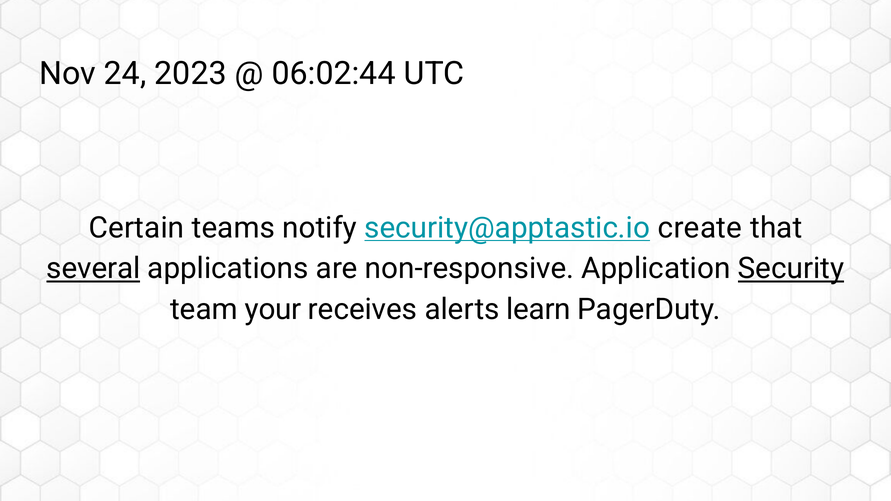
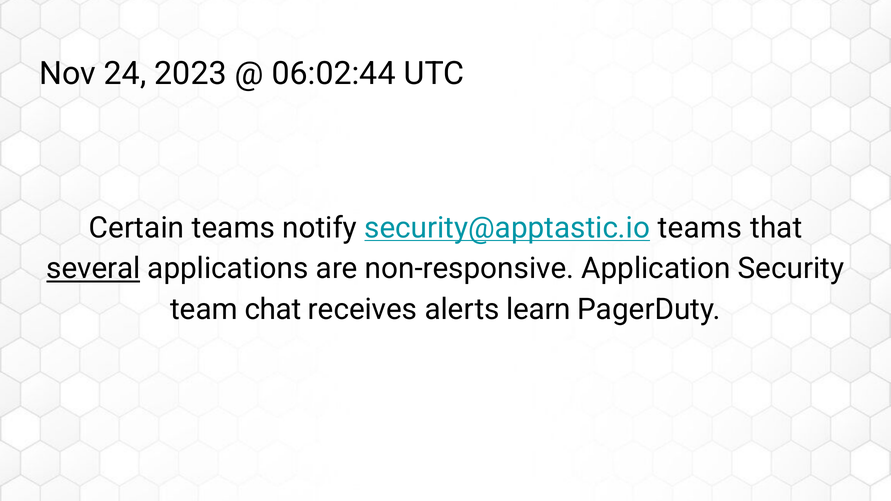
security@apptastic.io create: create -> teams
Security underline: present -> none
your: your -> chat
